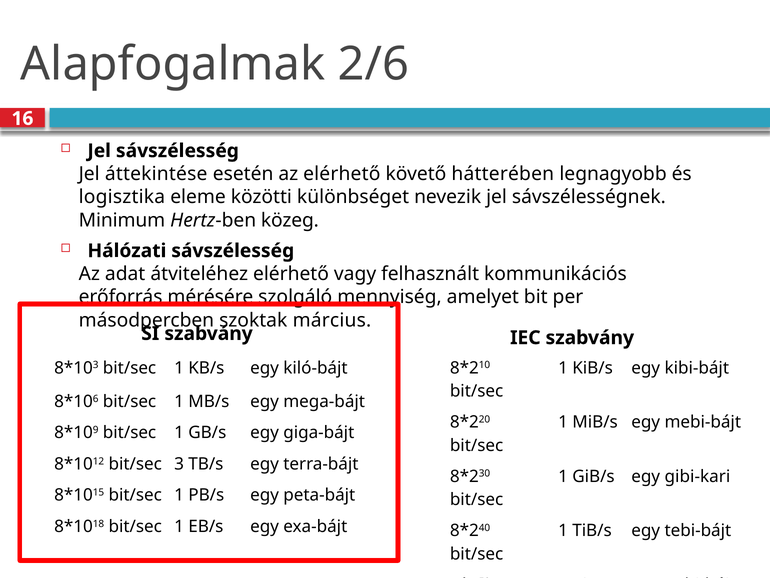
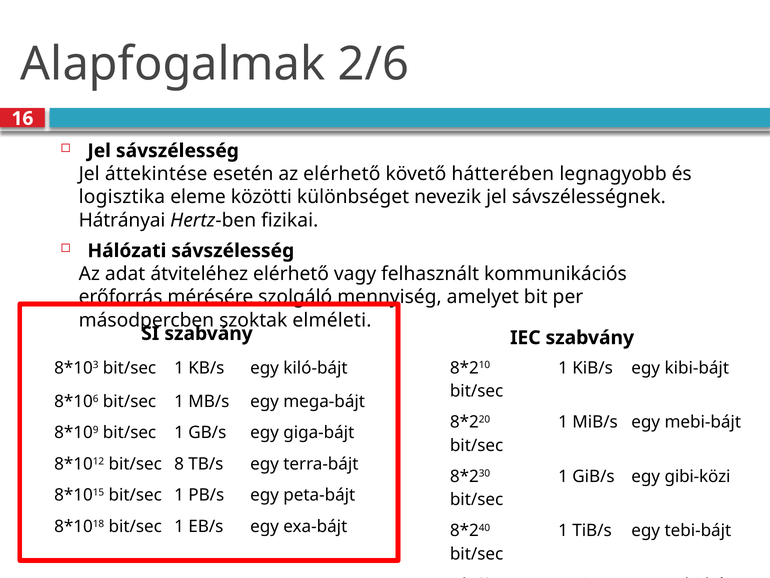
Minimum: Minimum -> Hátrányai
közeg: közeg -> fizikai
március: március -> elméleti
3: 3 -> 8
gibi-kari: gibi-kari -> gibi-közi
